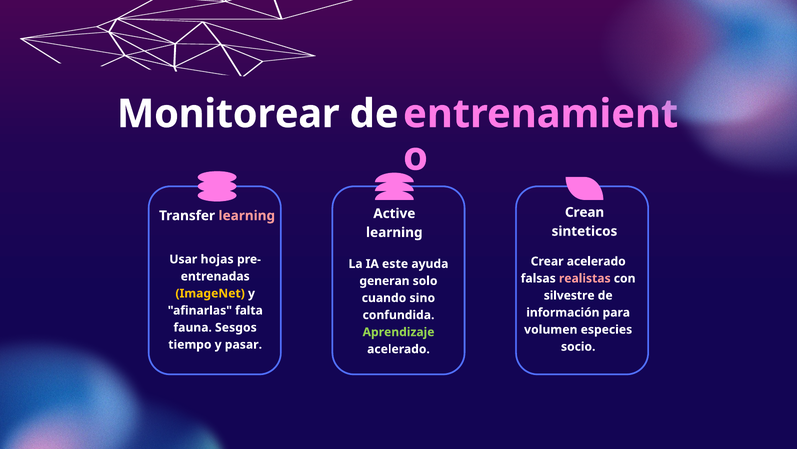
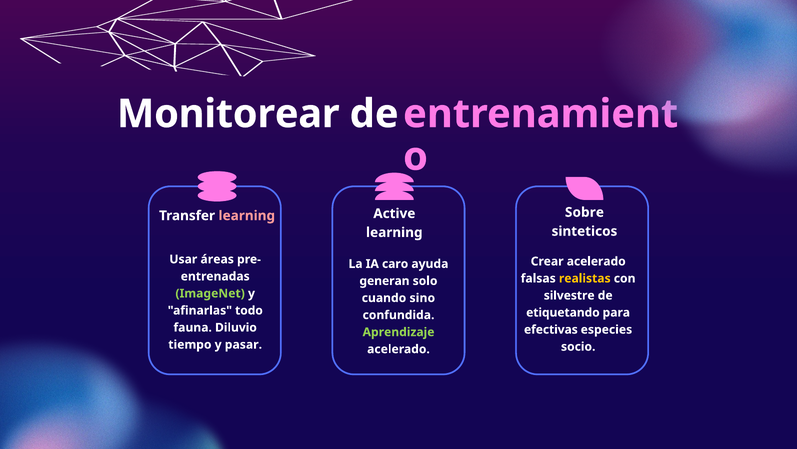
Crean: Crean -> Sobre
hojas: hojas -> áreas
este: este -> caro
realistas colour: pink -> yellow
ImageNet colour: yellow -> light green
falta: falta -> todo
información: información -> etiquetando
Sesgos: Sesgos -> Diluvio
volumen: volumen -> efectivas
